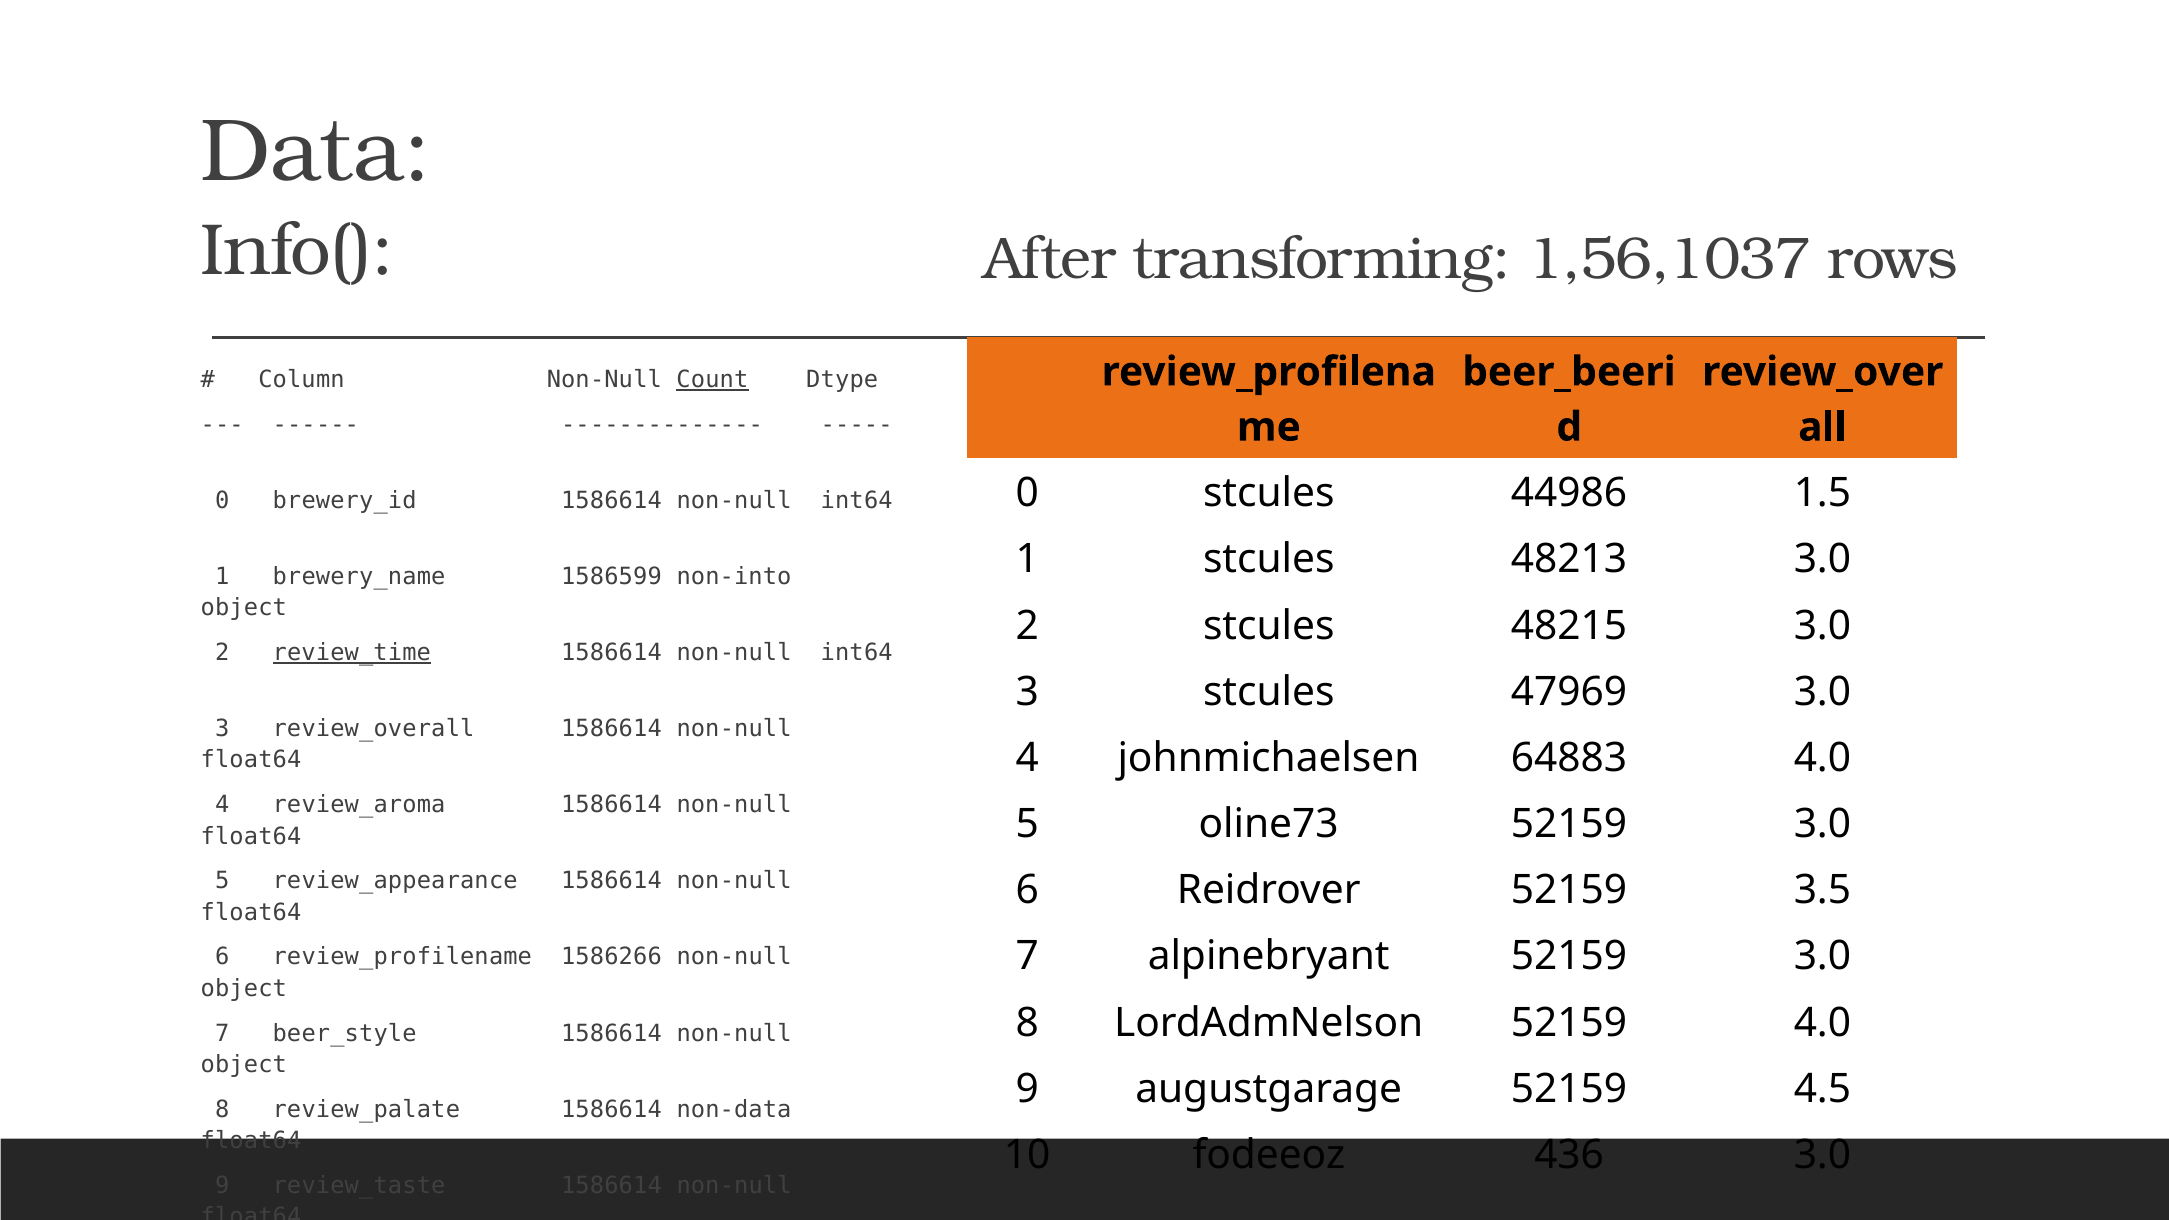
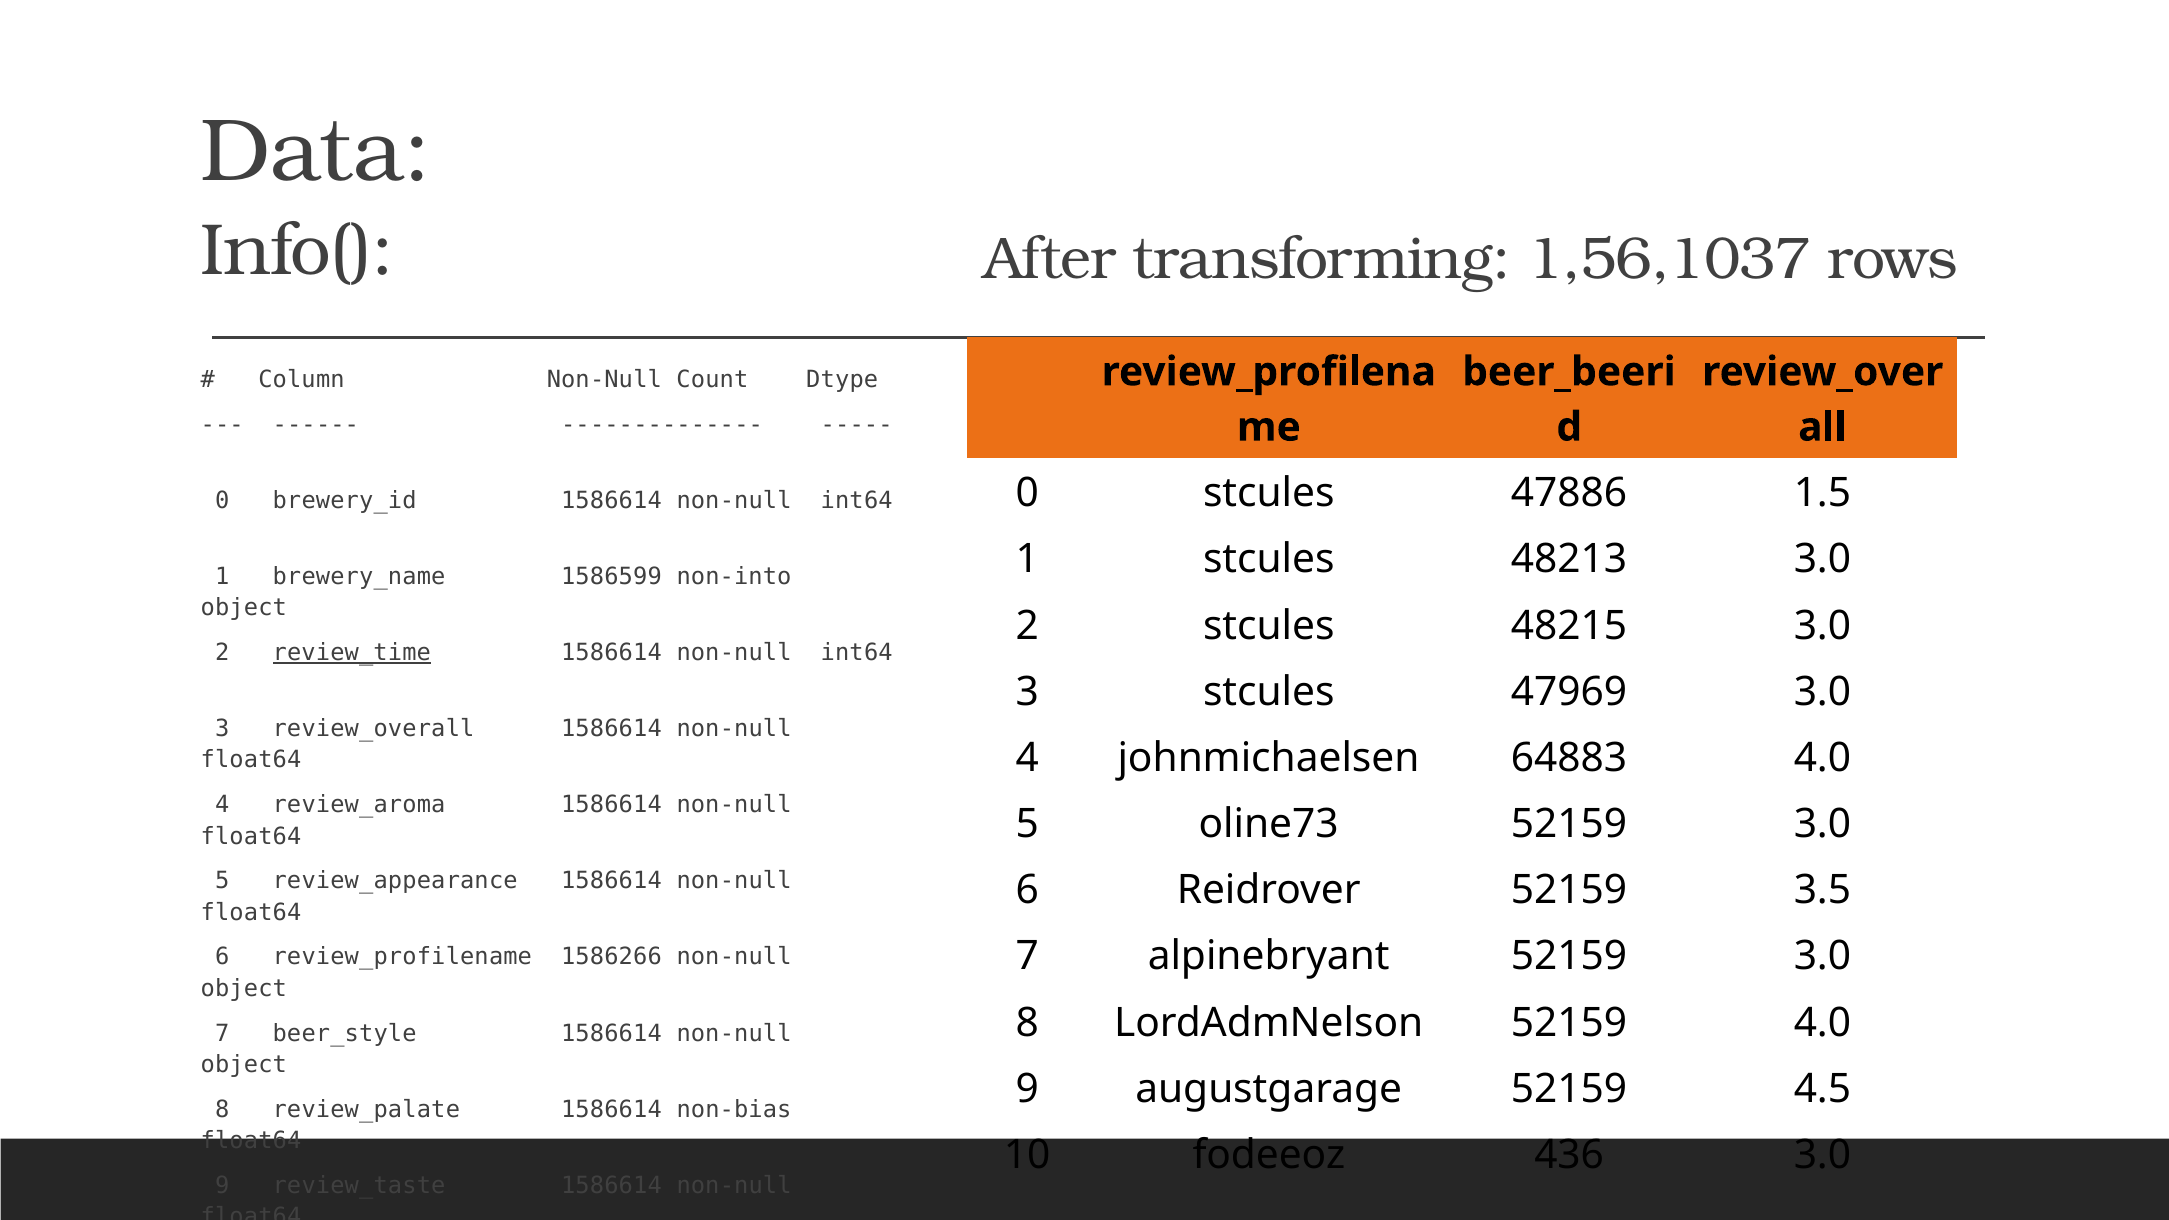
Count underline: present -> none
44986: 44986 -> 47886
non-data: non-data -> non-bias
